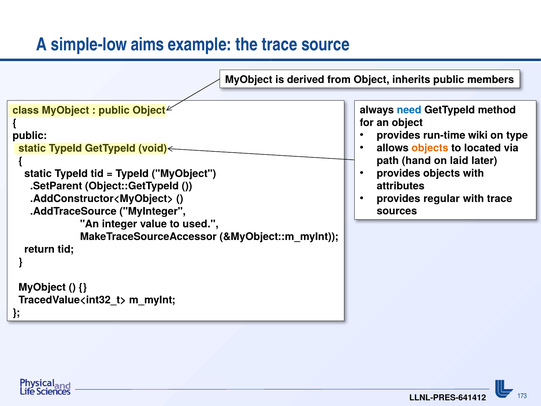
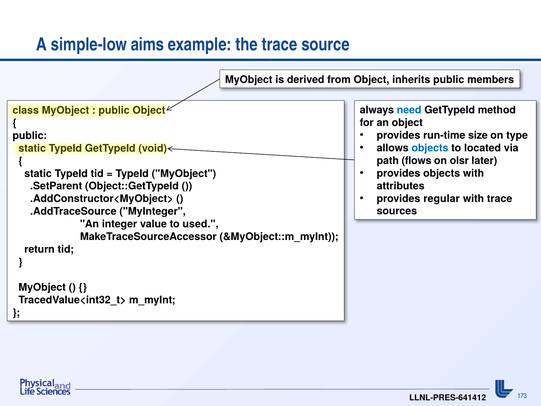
wiki: wiki -> size
objects at (430, 148) colour: orange -> blue
hand: hand -> flows
laid: laid -> olsr
